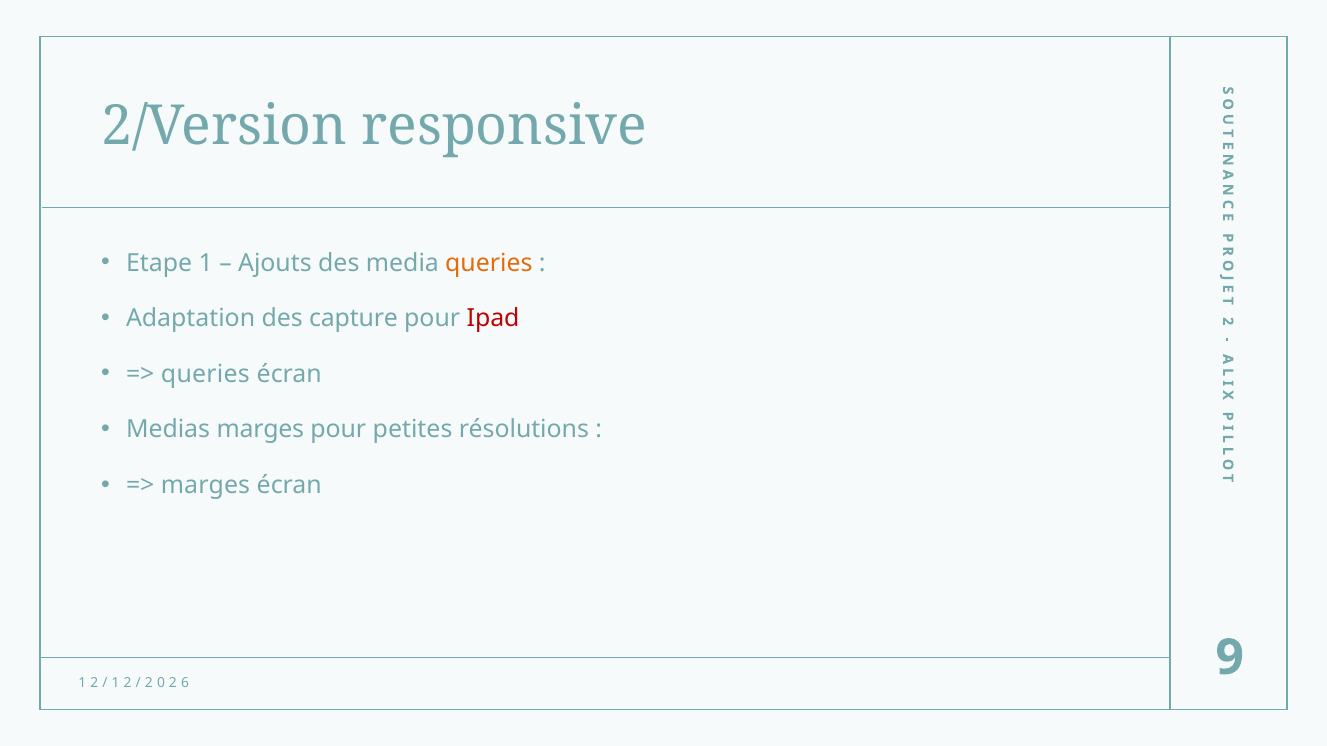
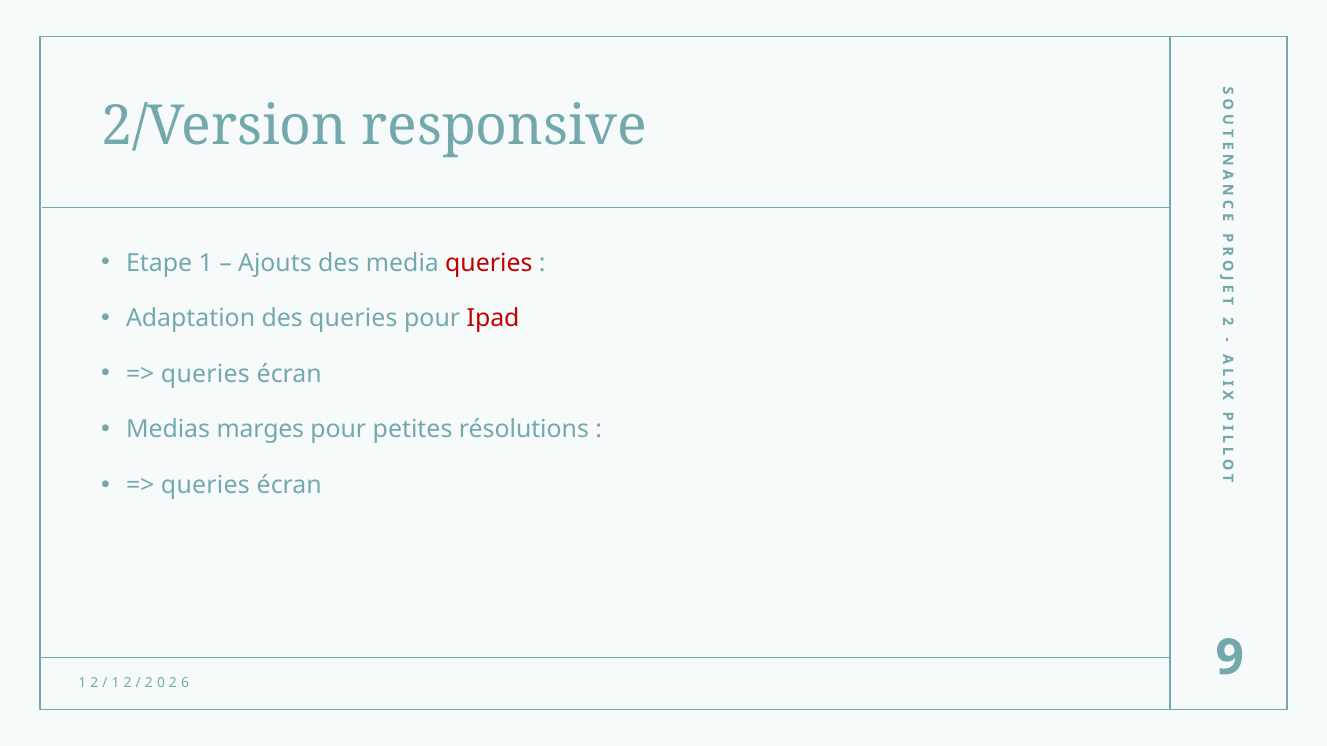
queries at (489, 263) colour: orange -> red
des capture: capture -> queries
marges at (205, 485): marges -> queries
